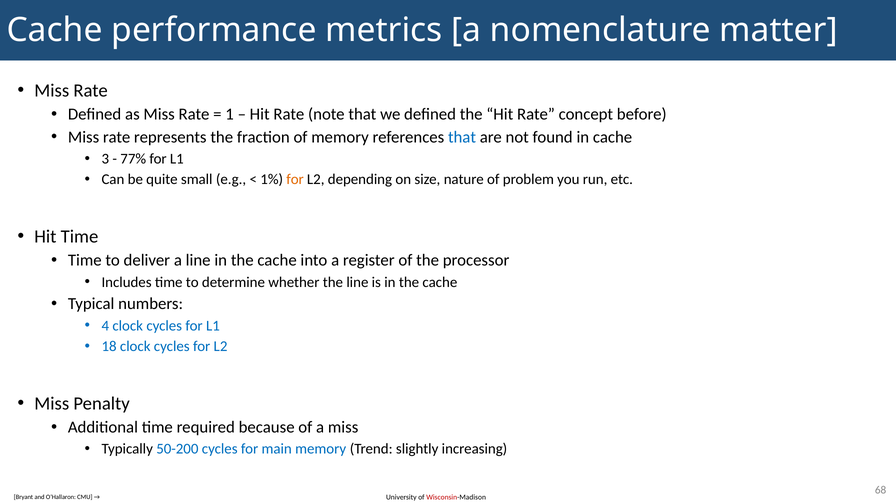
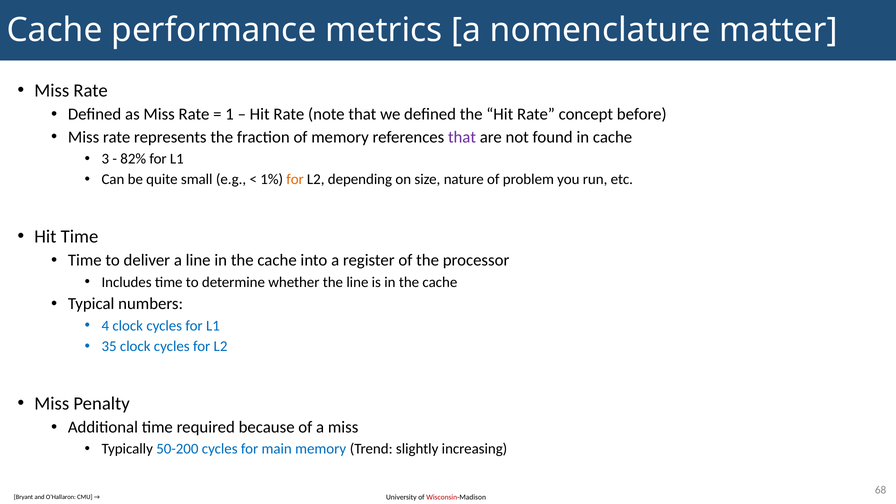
that at (462, 137) colour: blue -> purple
77%: 77% -> 82%
18: 18 -> 35
